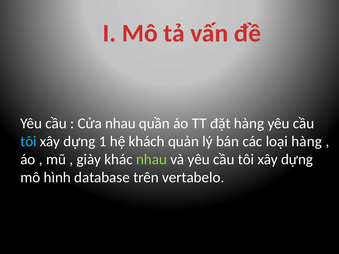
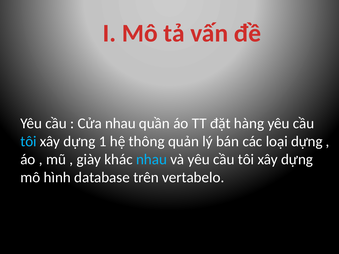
khách: khách -> thông
loại hàng: hàng -> dựng
nhau at (152, 160) colour: light green -> light blue
